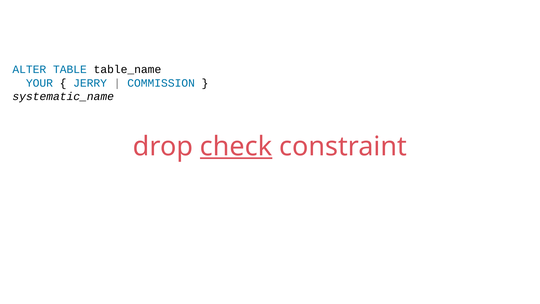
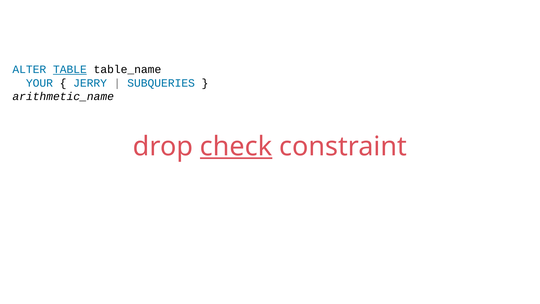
TABLE underline: none -> present
COMMISSION: COMMISSION -> SUBQUERIES
systematic_name: systematic_name -> arithmetic_name
